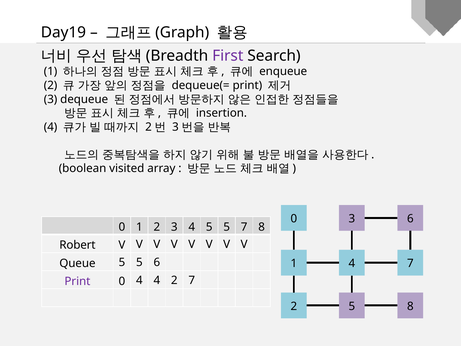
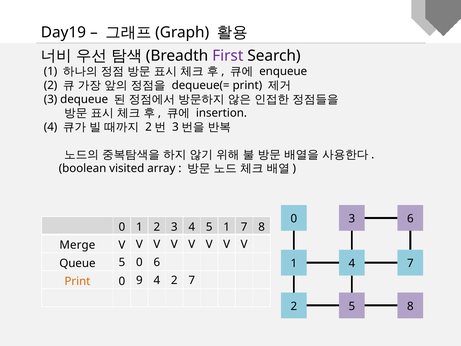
4 5 5: 5 -> 1
Robert: Robert -> Merge
Queue 5 5: 5 -> 0
Print at (77, 281) colour: purple -> orange
0 4: 4 -> 9
